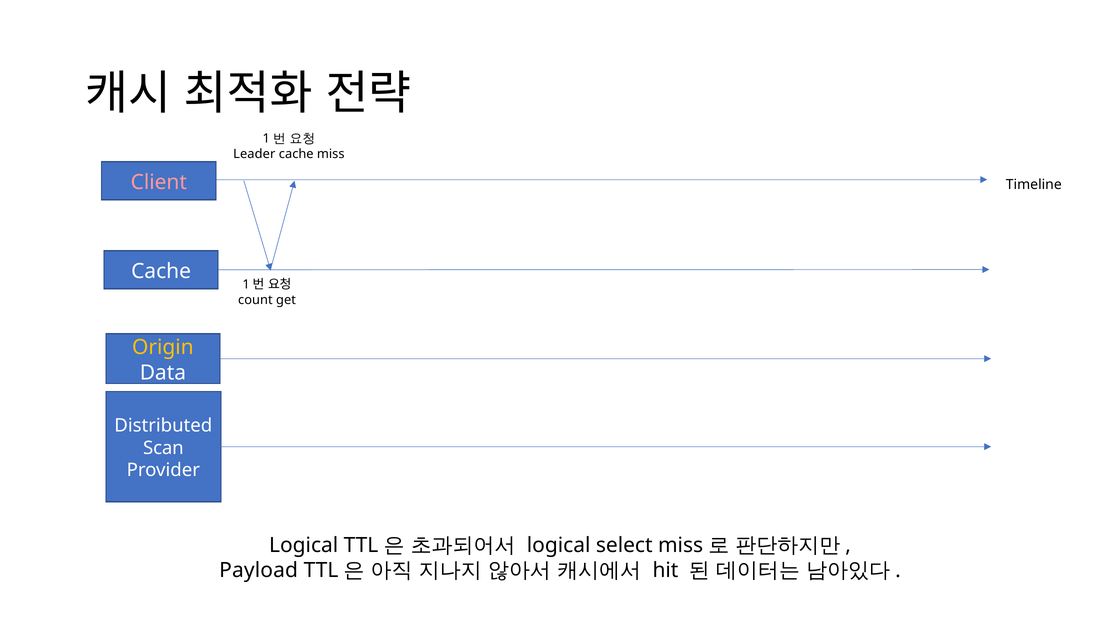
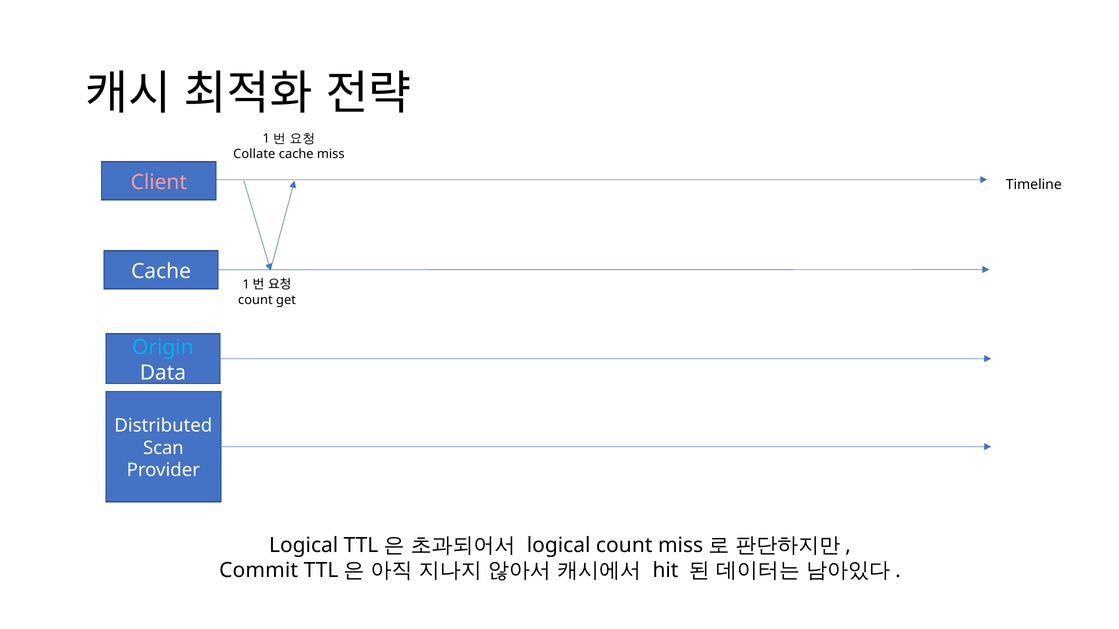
Leader: Leader -> Collate
Origin colour: yellow -> light blue
logical select: select -> count
Payload: Payload -> Commit
